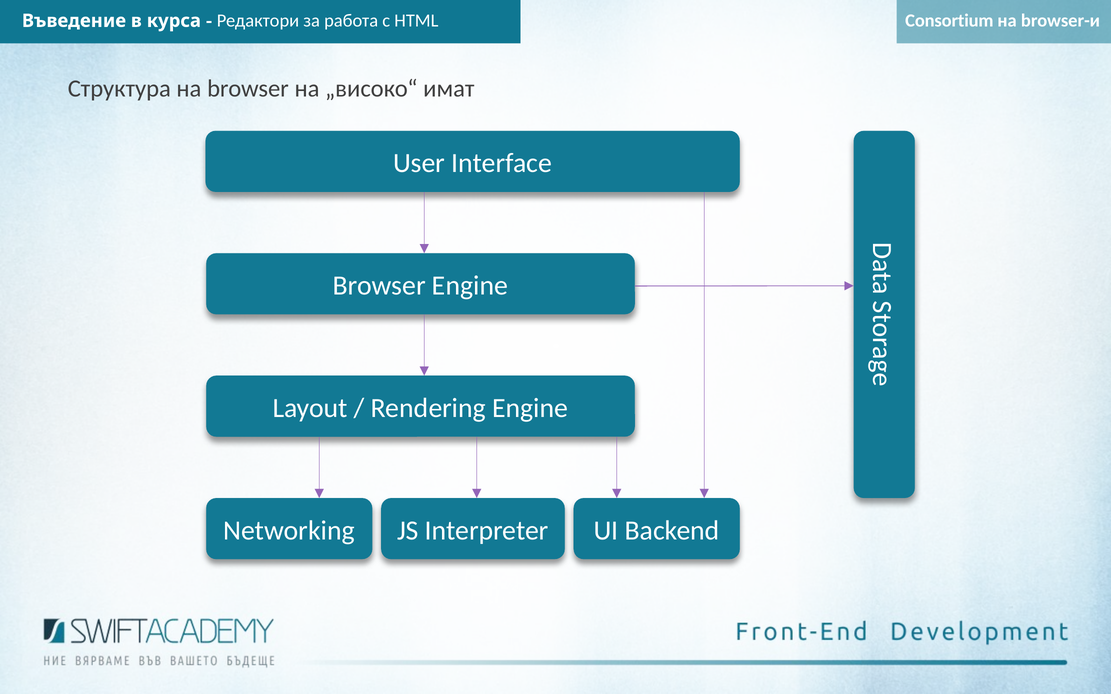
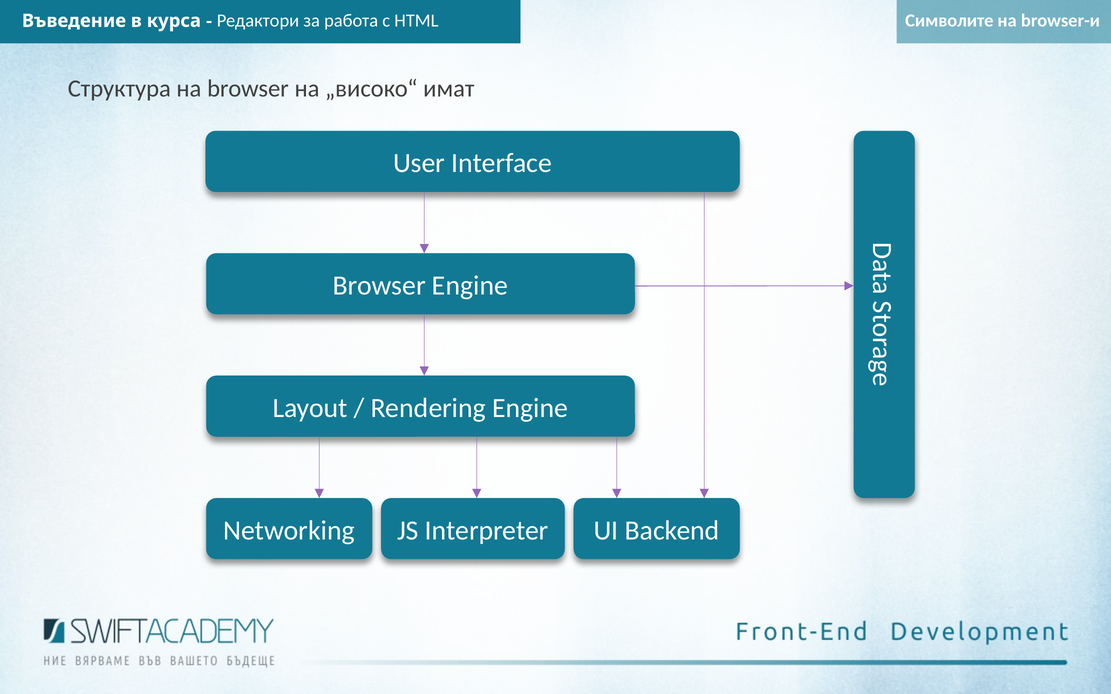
Consortium: Consortium -> Символите
